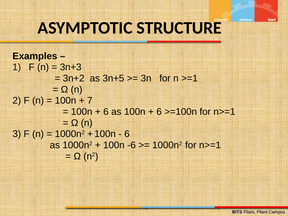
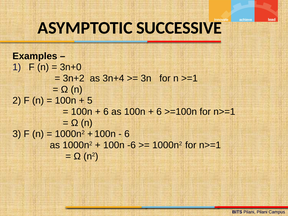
STRUCTURE: STRUCTURE -> SUCCESSIVE
3n+3: 3n+3 -> 3n+0
3n+5: 3n+5 -> 3n+4
7: 7 -> 5
